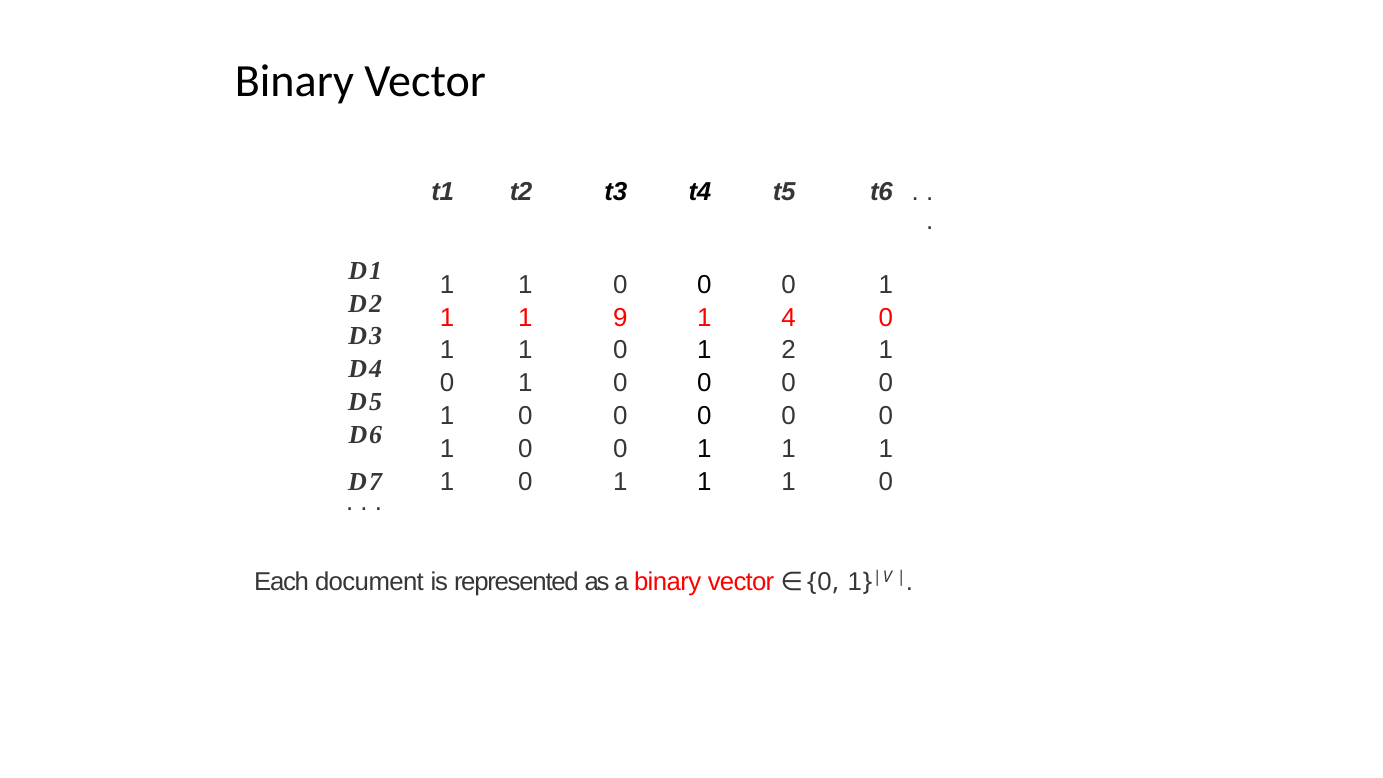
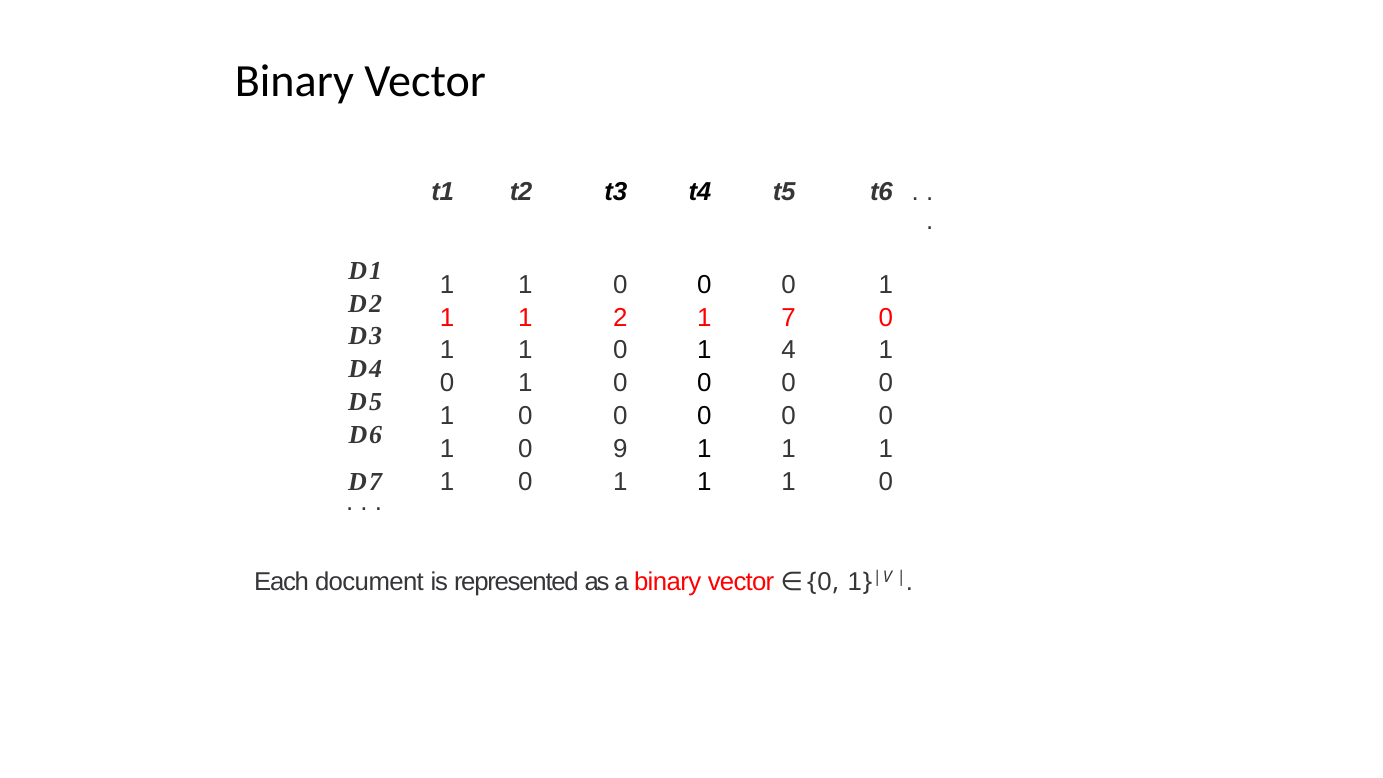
9: 9 -> 2
4: 4 -> 7
2: 2 -> 4
0 at (620, 449): 0 -> 9
